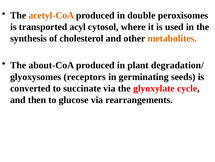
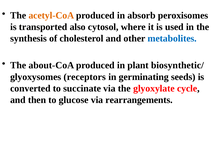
double: double -> absorb
acyl: acyl -> also
metabolites colour: orange -> blue
degradation/: degradation/ -> biosynthetic/
